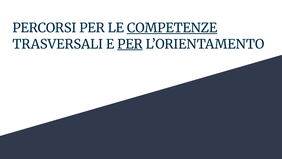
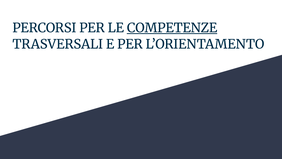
PER at (130, 44) underline: present -> none
